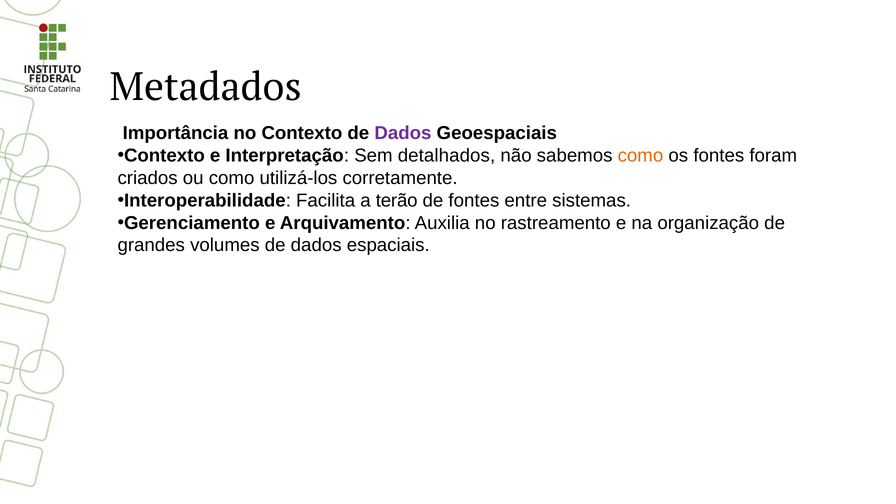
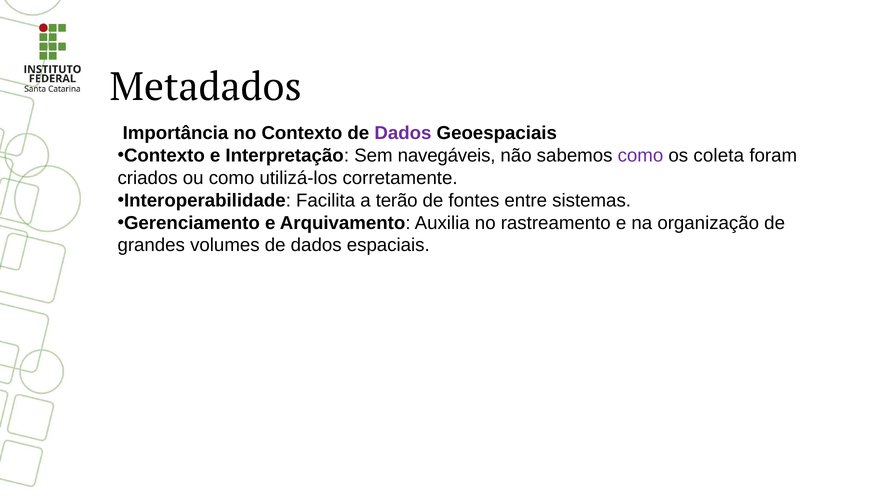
detalhados: detalhados -> navegáveis
como at (640, 156) colour: orange -> purple
os fontes: fontes -> coleta
